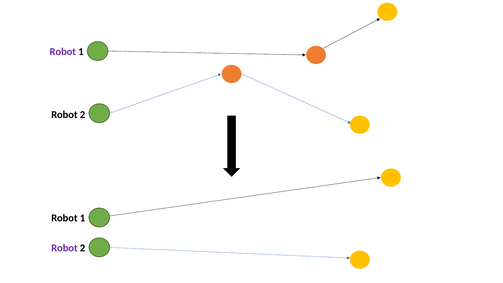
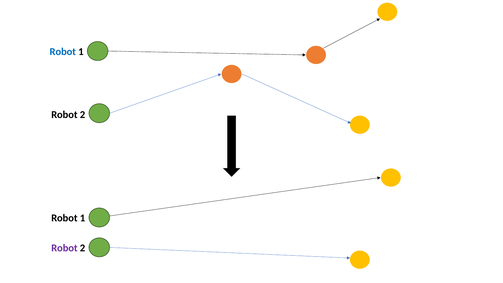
Robot at (63, 52) colour: purple -> blue
